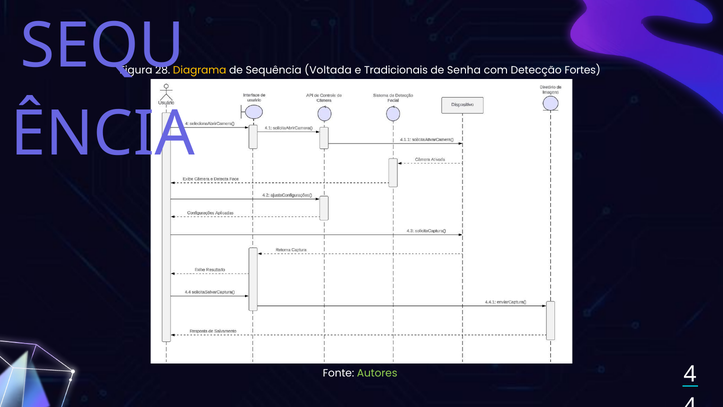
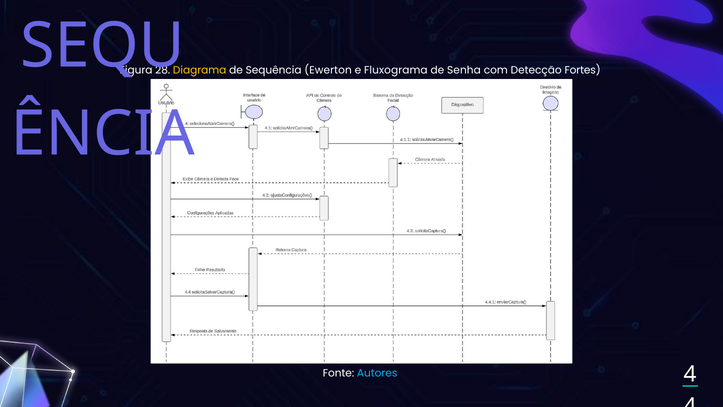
Voltada: Voltada -> Ewerton
Tradicionais: Tradicionais -> Fluxograma
Autores colour: light green -> light blue
